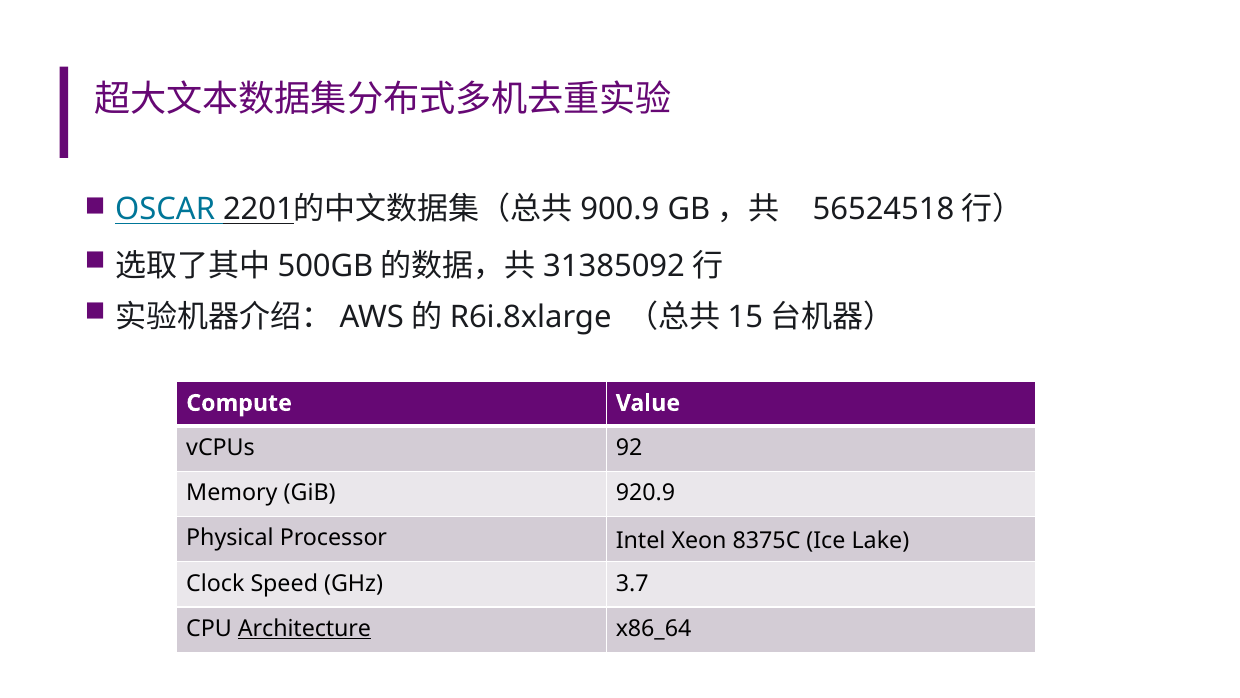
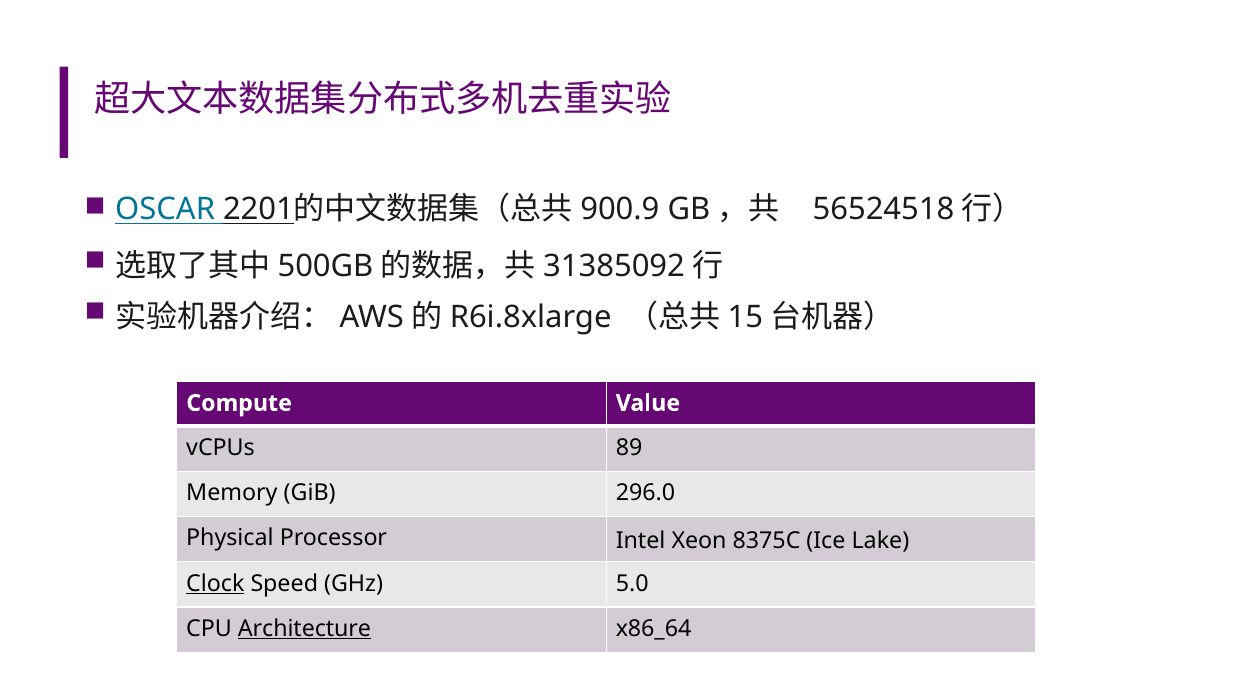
92: 92 -> 89
920.9: 920.9 -> 296.0
Clock underline: none -> present
3.7: 3.7 -> 5.0
